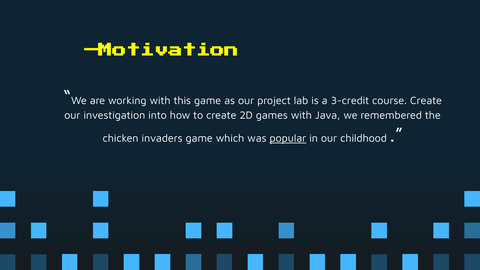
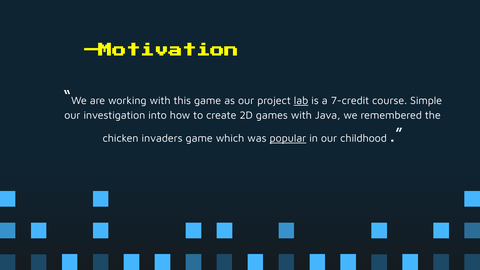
lab underline: none -> present
3-credit: 3-credit -> 7-credit
course Create: Create -> Simple
